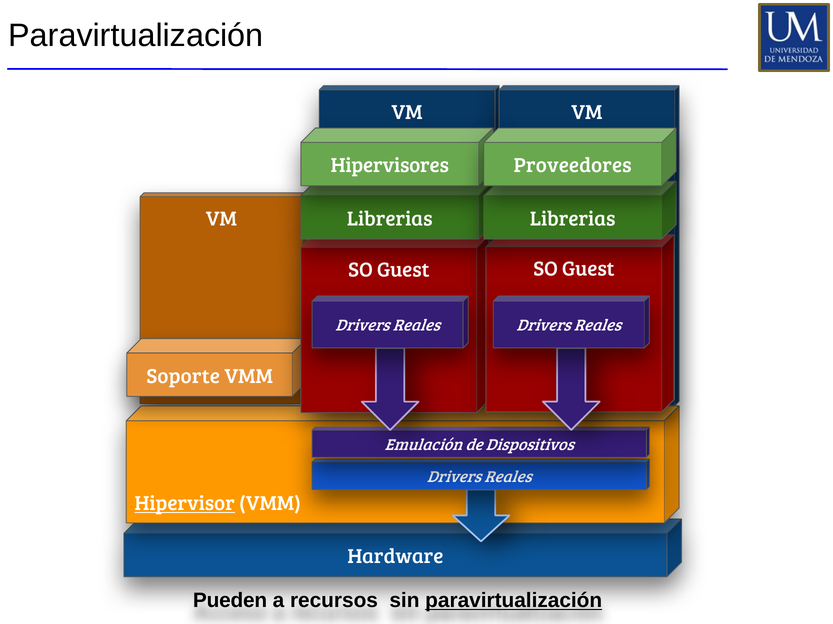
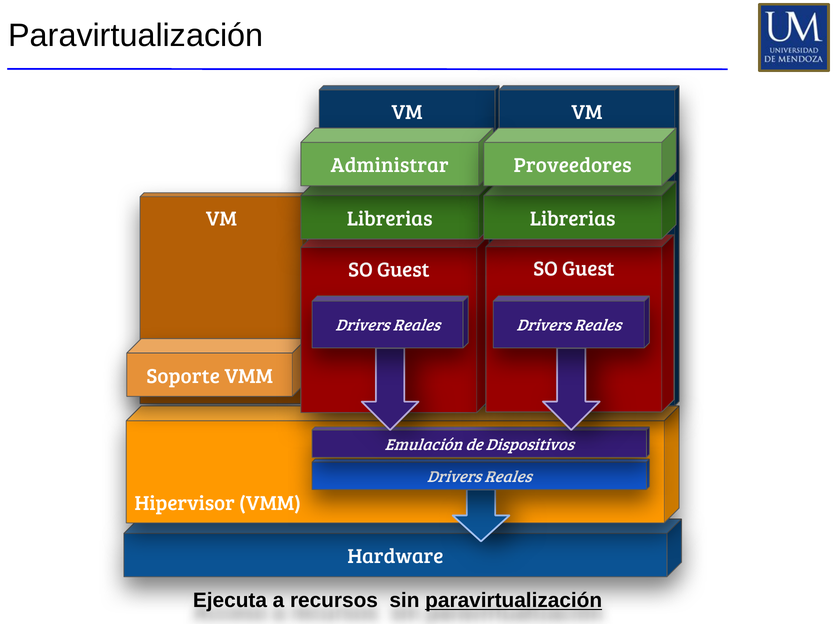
Hipervisores: Hipervisores -> Administrar
Hipervisor underline: present -> none
Pueden: Pueden -> Ejecuta
